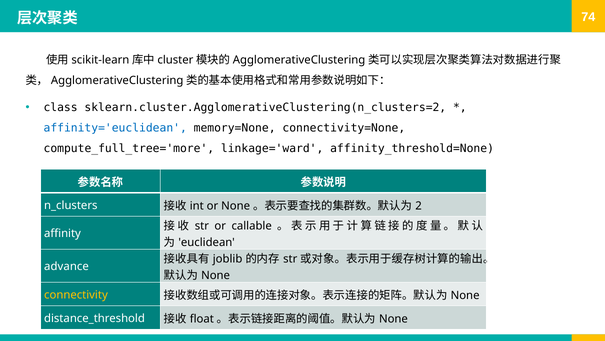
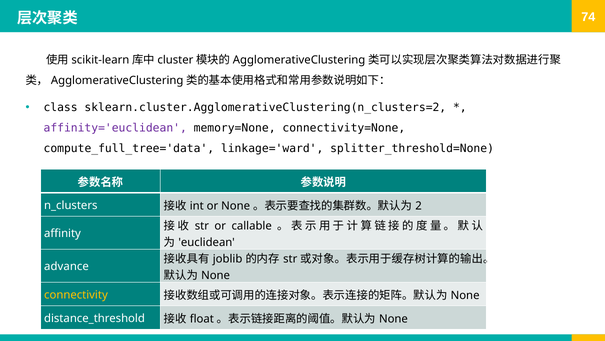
affinity='euclidean colour: blue -> purple
compute_full_tree='more: compute_full_tree='more -> compute_full_tree='data
affinity_threshold=None: affinity_threshold=None -> splitter_threshold=None
